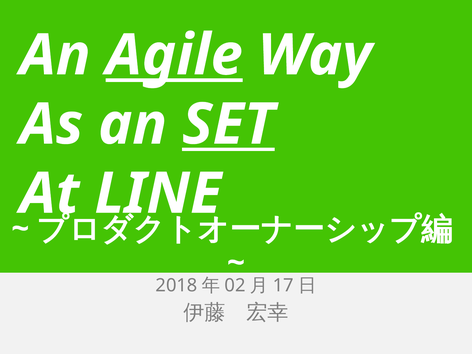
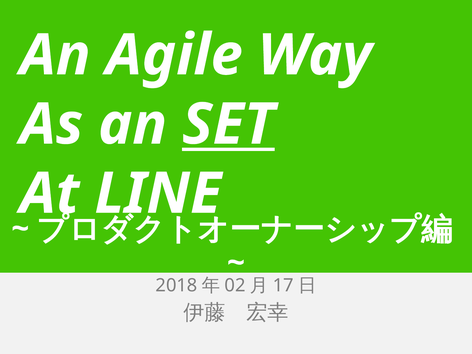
Agile underline: present -> none
